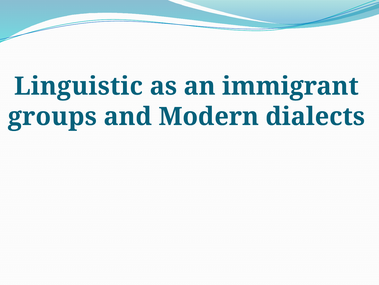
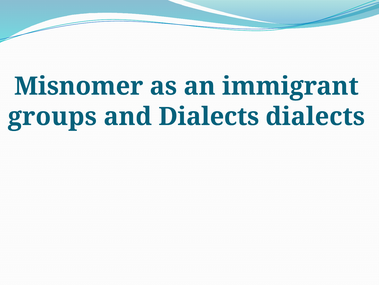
Linguistic: Linguistic -> Misnomer
and Modern: Modern -> Dialects
